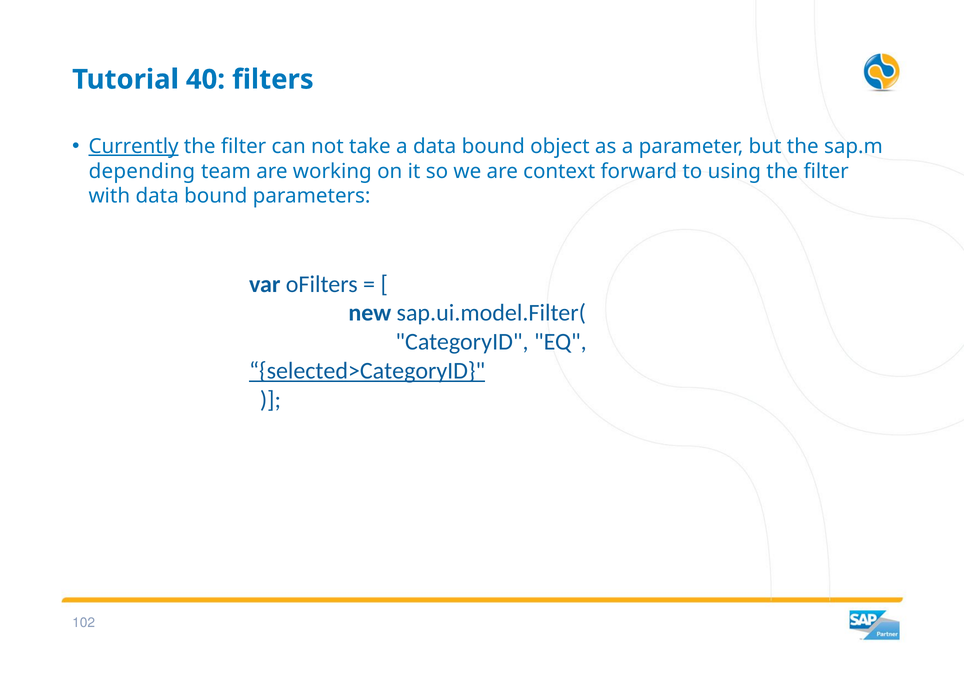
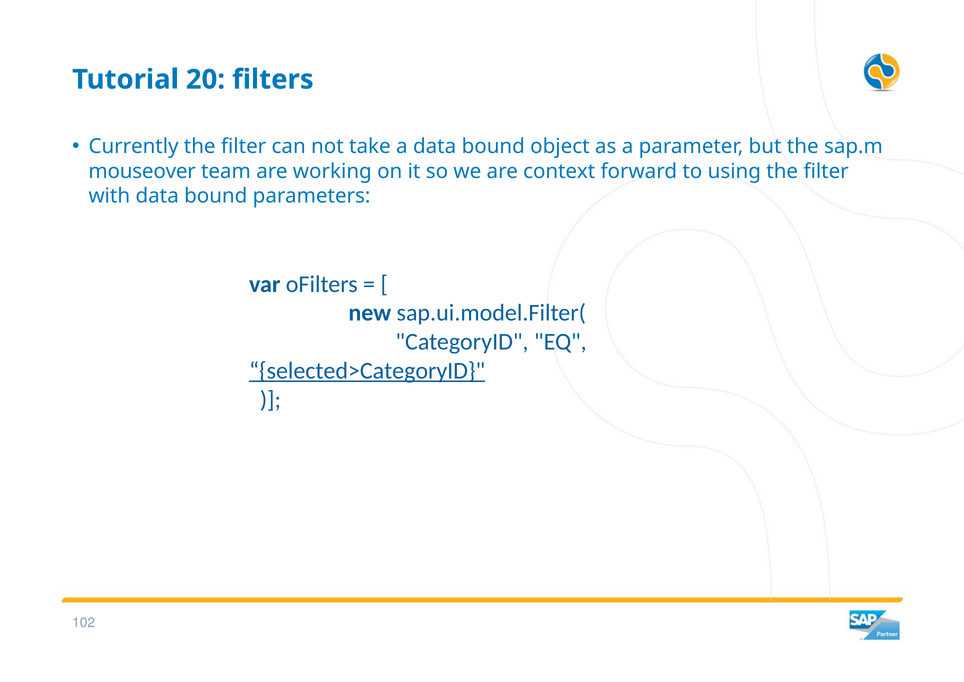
40: 40 -> 20
Currently underline: present -> none
depending: depending -> mouseover
